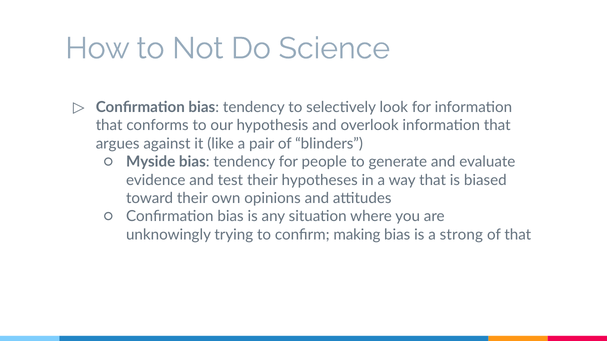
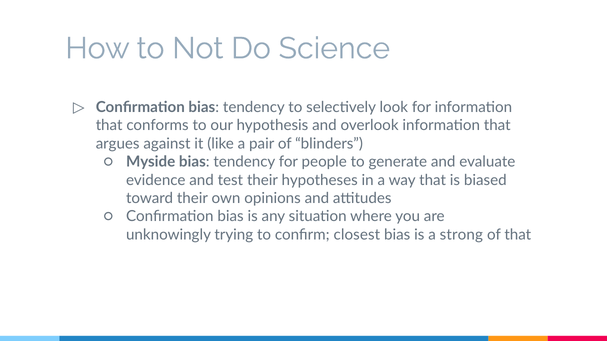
making: making -> closest
